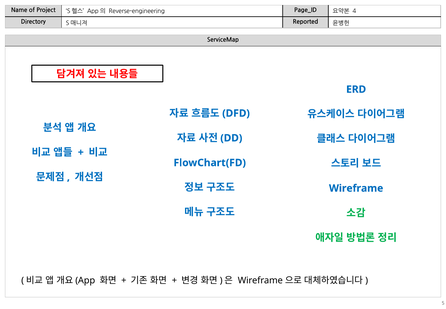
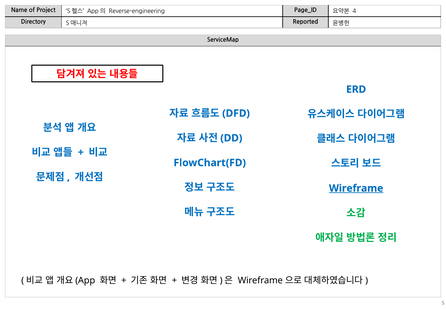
Wireframe underline: none -> present
